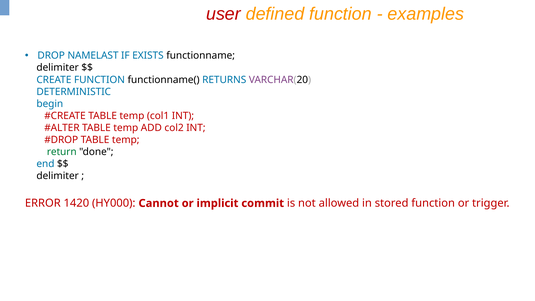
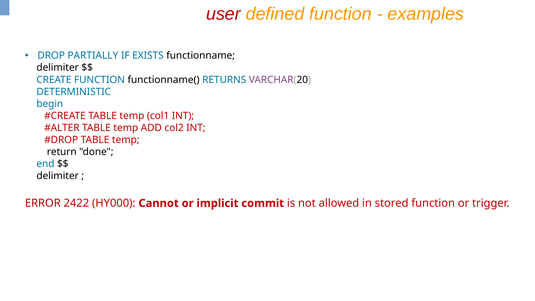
NAMELAST: NAMELAST -> PARTIALLY
return colour: green -> black
1420: 1420 -> 2422
